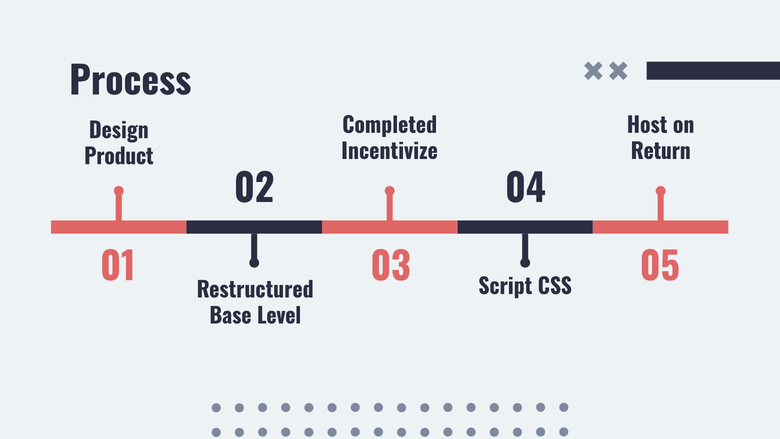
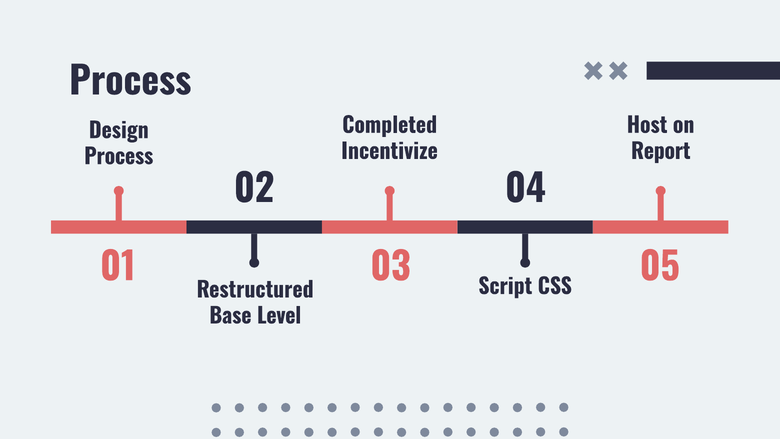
Return: Return -> Report
Product at (119, 157): Product -> Process
